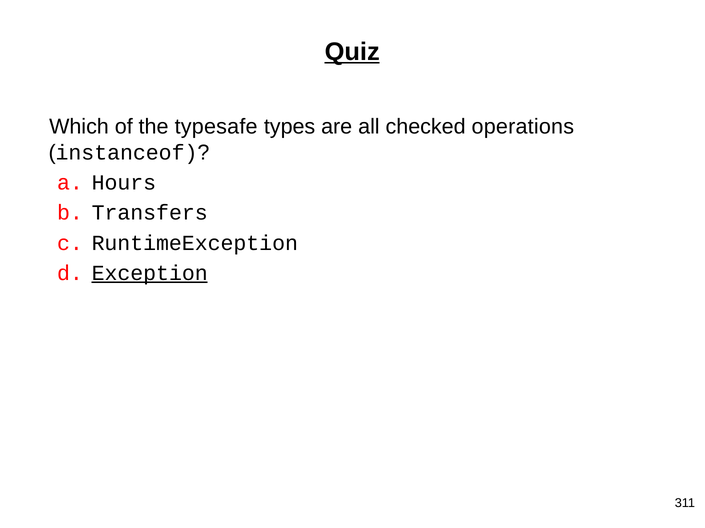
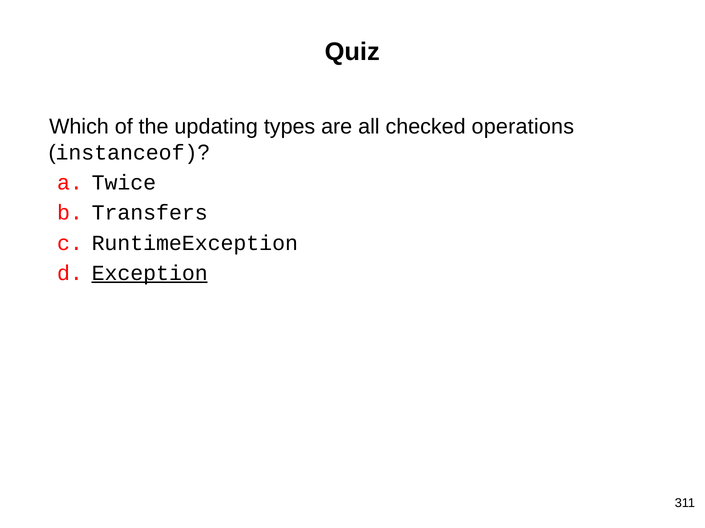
Quiz underline: present -> none
typesafe: typesafe -> updating
Hours: Hours -> Twice
